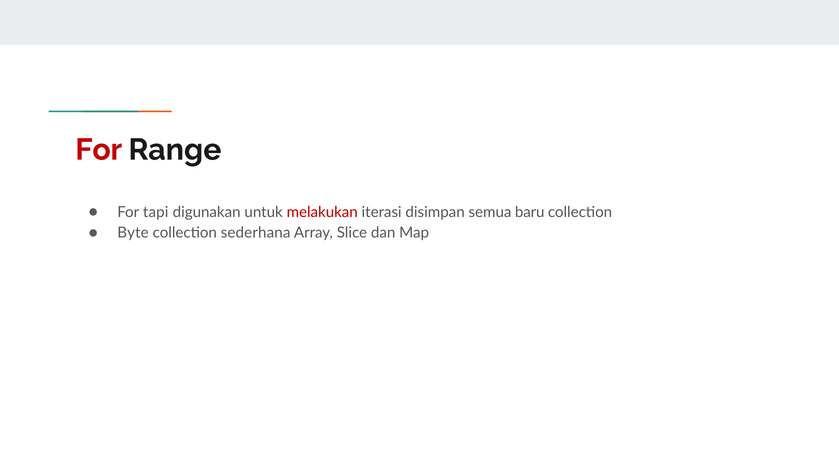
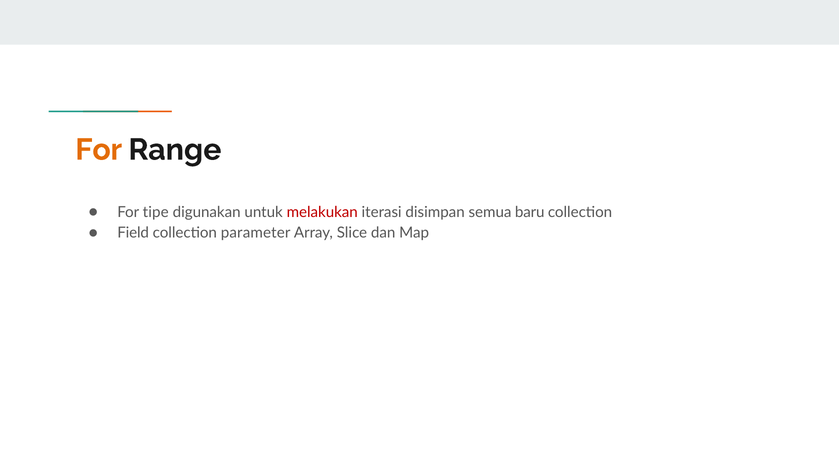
For at (99, 150) colour: red -> orange
tapi: tapi -> tipe
Byte: Byte -> Field
sederhana: sederhana -> parameter
